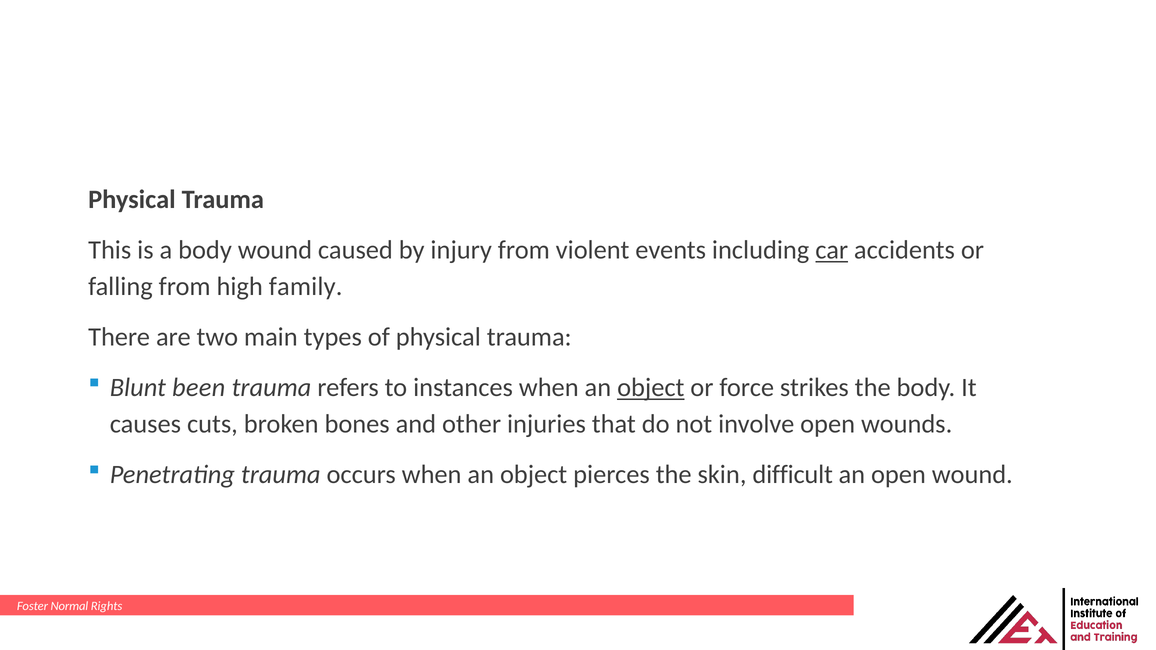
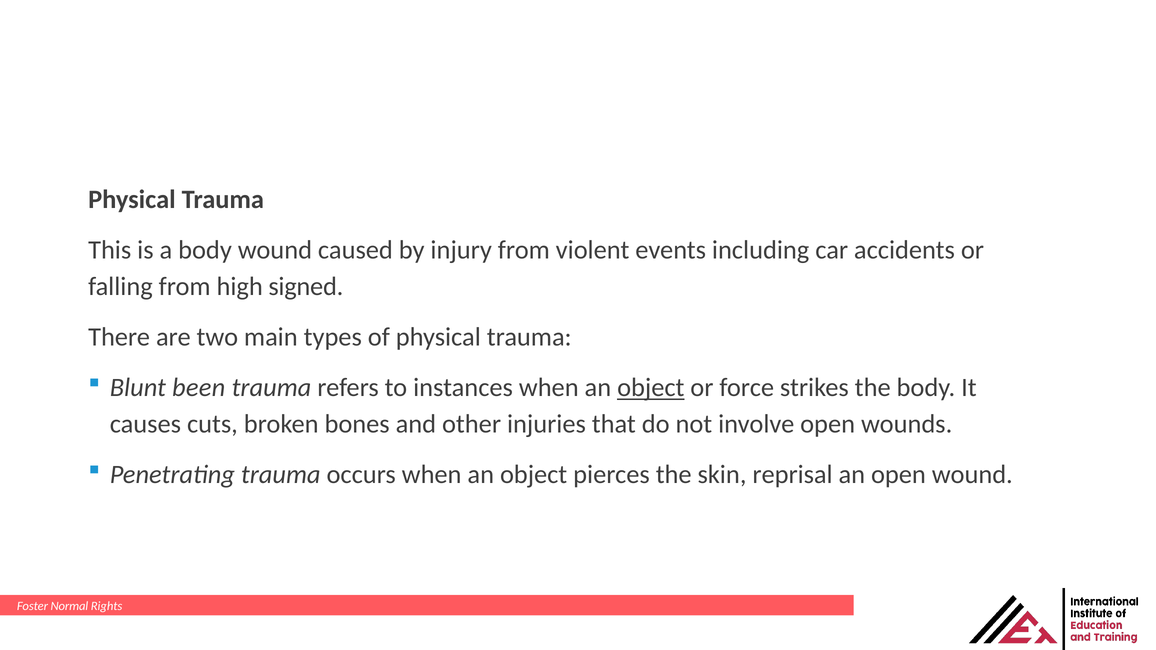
car underline: present -> none
family: family -> signed
difficult: difficult -> reprisal
